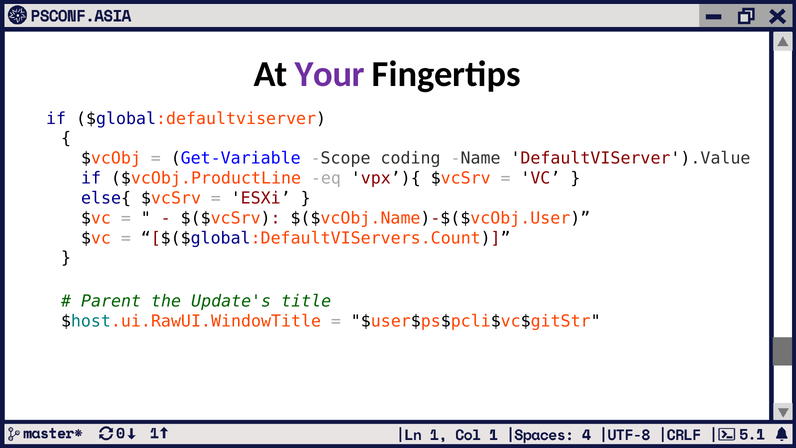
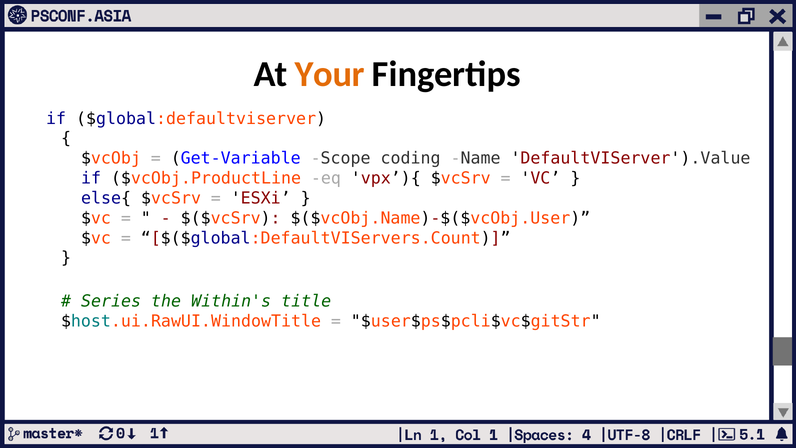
Your colour: purple -> orange
Parent: Parent -> Series
Update's: Update's -> Within's
